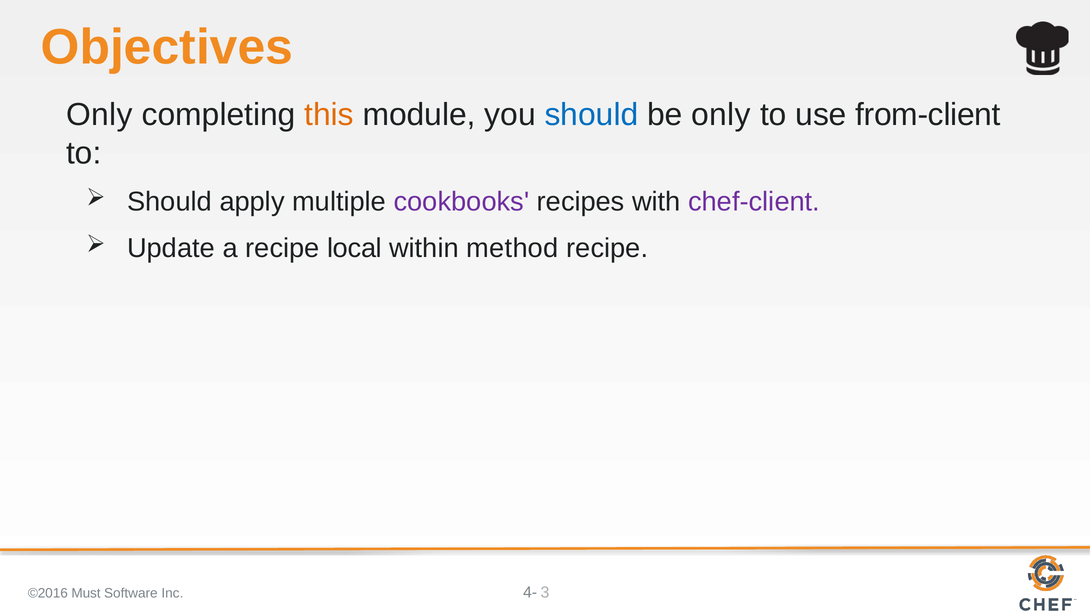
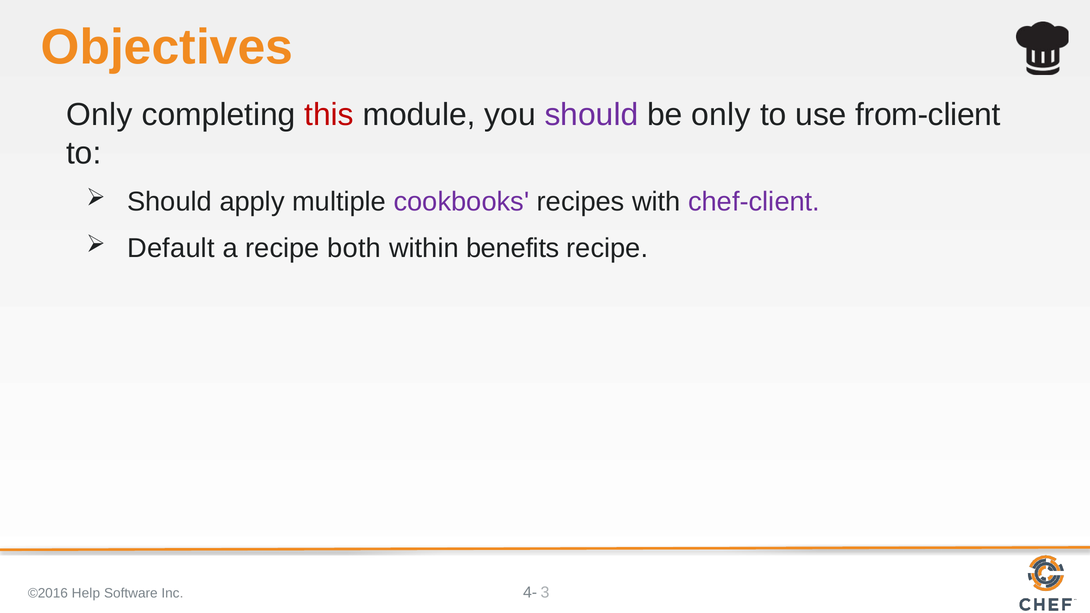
this colour: orange -> red
should at (591, 115) colour: blue -> purple
Update: Update -> Default
local: local -> both
method: method -> benefits
Must: Must -> Help
